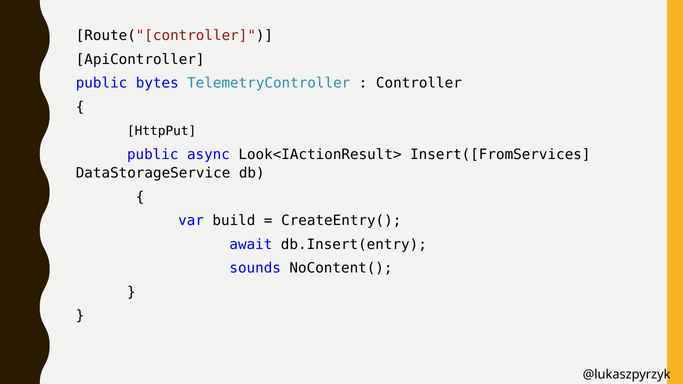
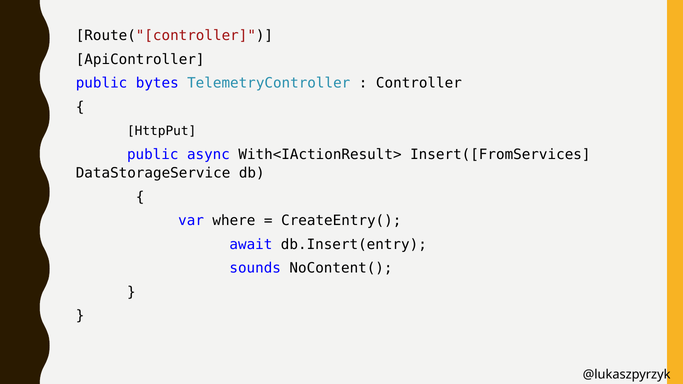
Look<IActionResult>: Look<IActionResult> -> With<IActionResult>
build: build -> where
